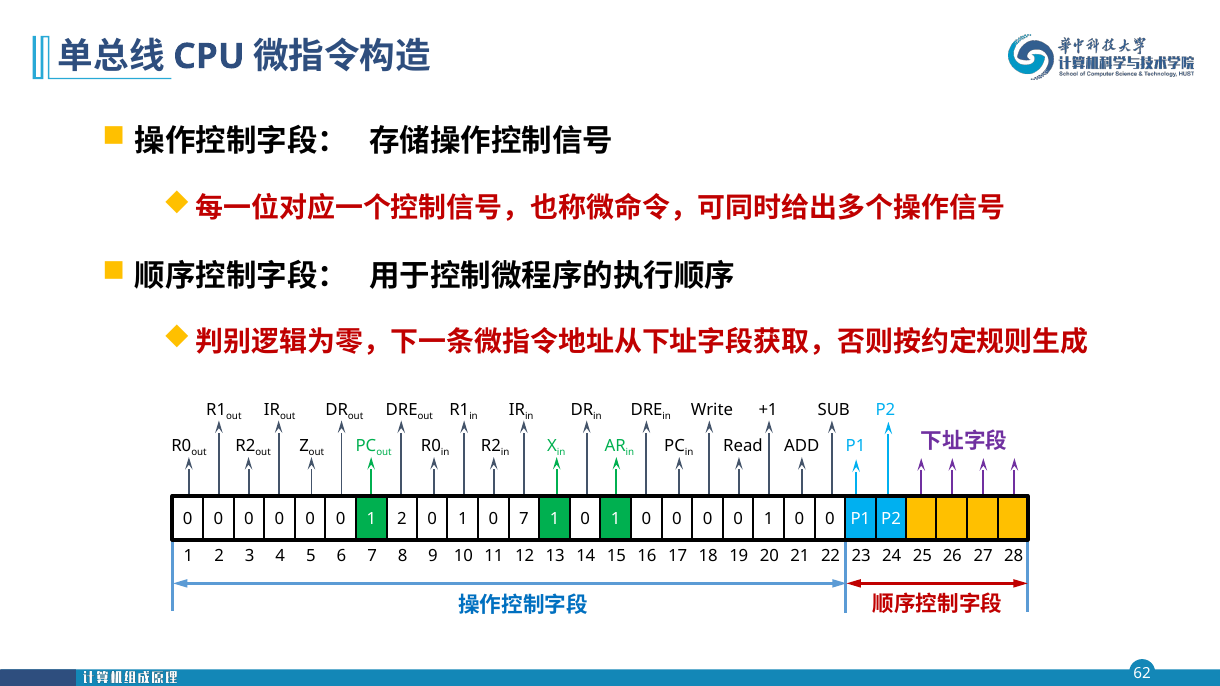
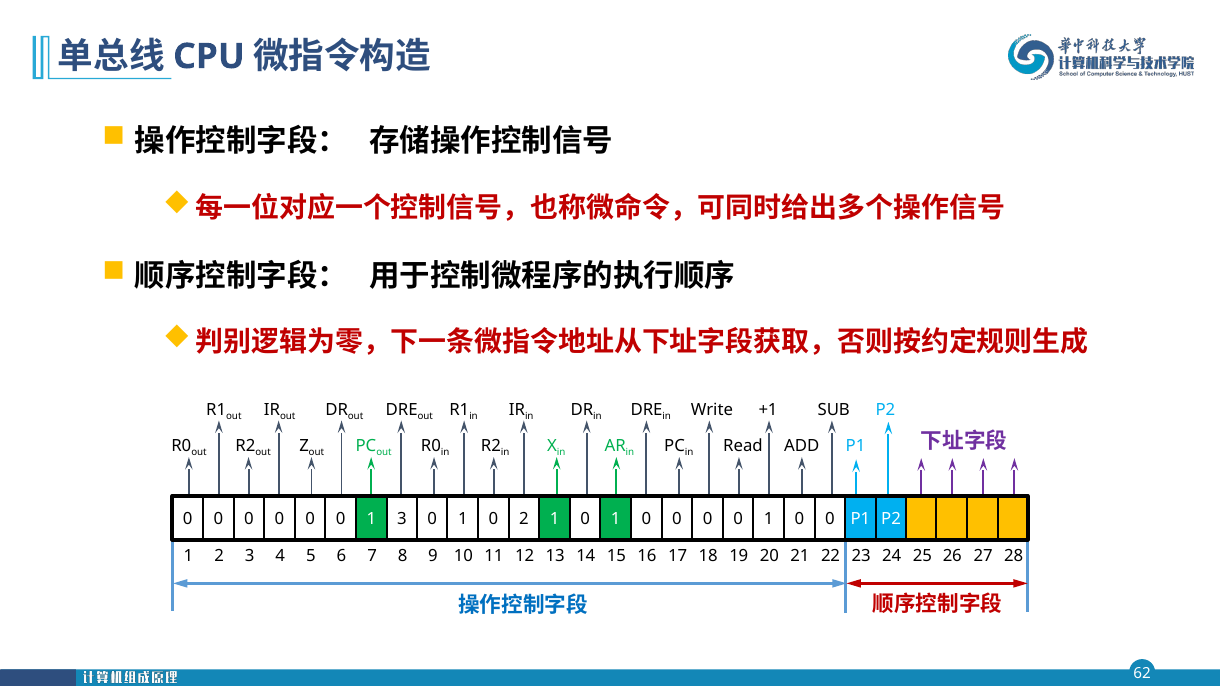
0 1 2: 2 -> 3
0 7: 7 -> 2
